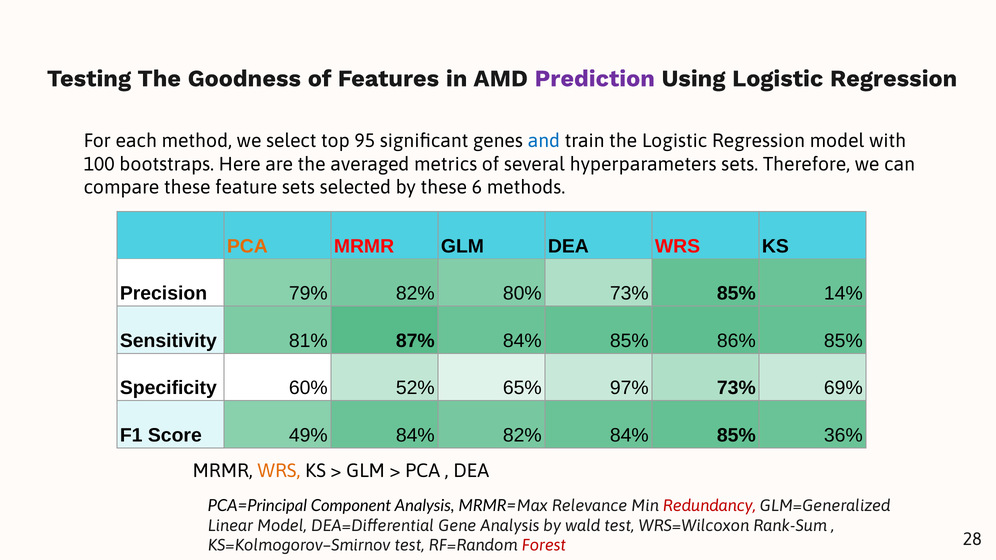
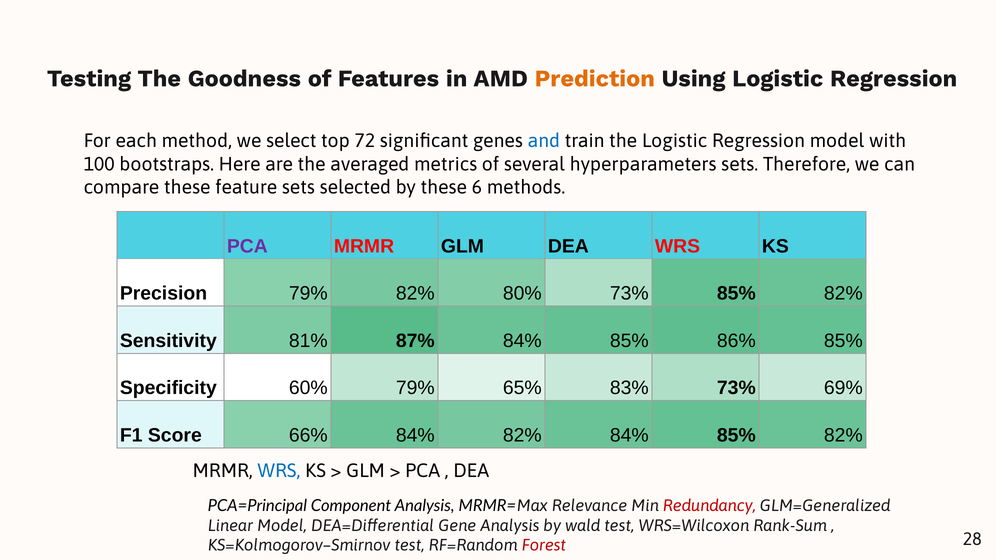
Prediction colour: purple -> orange
95: 95 -> 72
PCA at (247, 246) colour: orange -> purple
73% 85% 14%: 14% -> 82%
60% 52%: 52% -> 79%
97%: 97% -> 83%
49%: 49% -> 66%
84% 85% 36%: 36% -> 82%
WRS at (279, 471) colour: orange -> blue
